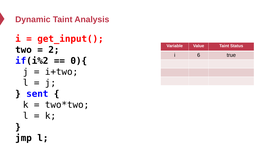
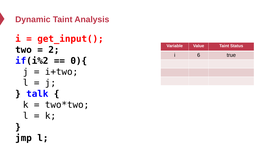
sent: sent -> talk
